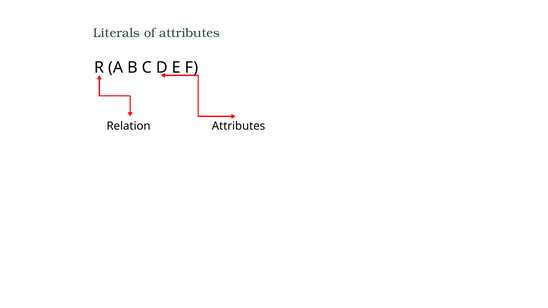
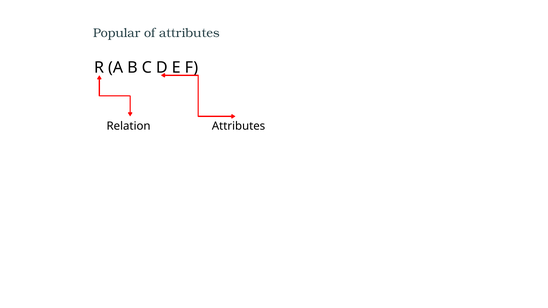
Literals: Literals -> Popular
